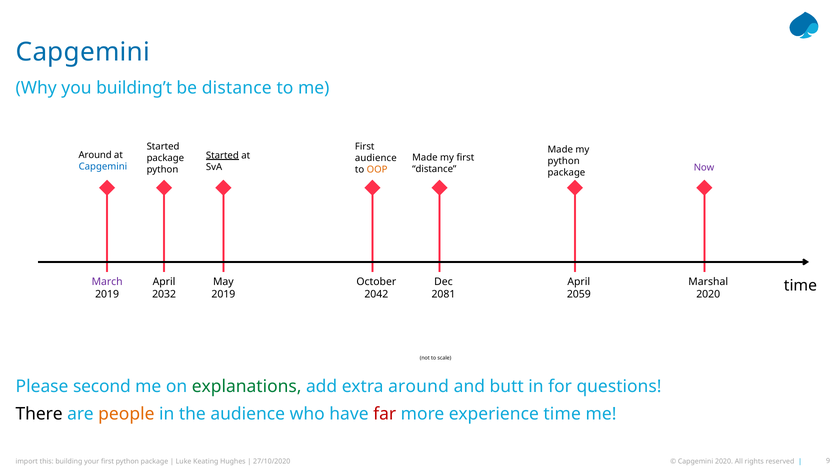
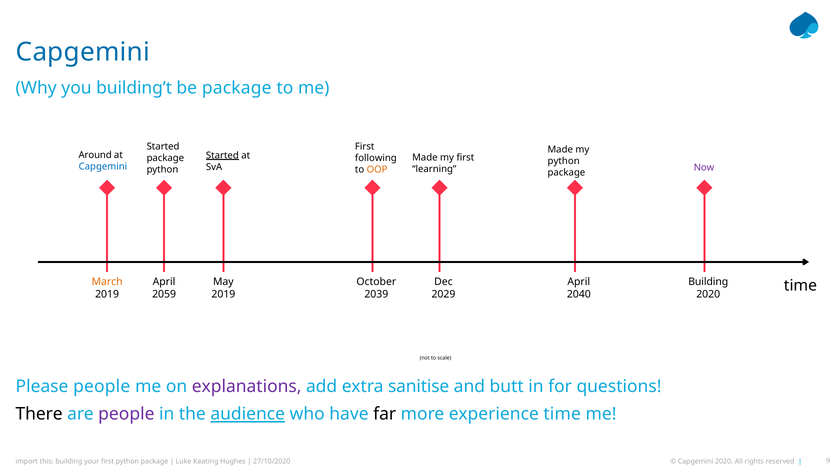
be distance: distance -> package
audience at (376, 158): audience -> following
distance at (434, 169): distance -> learning
March colour: purple -> orange
Marshal at (708, 282): Marshal -> Building
2032: 2032 -> 2059
2042: 2042 -> 2039
2081: 2081 -> 2029
2059: 2059 -> 2040
Please second: second -> people
explanations colour: green -> purple
extra around: around -> sanitise
people at (126, 414) colour: orange -> purple
audience at (248, 414) underline: none -> present
far colour: red -> black
